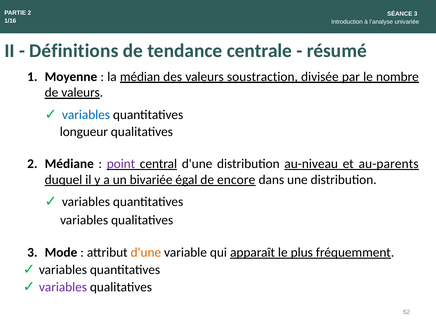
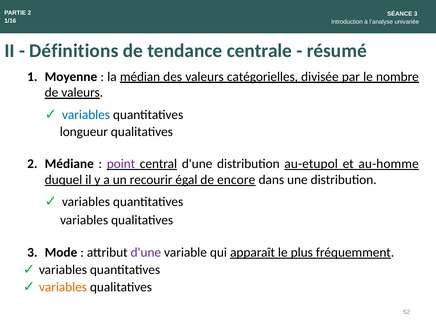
soustraction: soustraction -> catégorielles
au-niveau: au-niveau -> au-etupol
au-parents: au-parents -> au-homme
bivariée: bivariée -> recourir
d'une at (146, 252) colour: orange -> purple
variables at (63, 287) colour: purple -> orange
